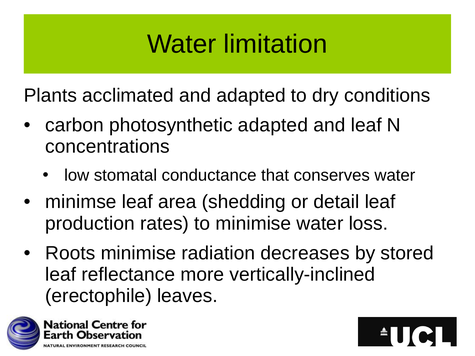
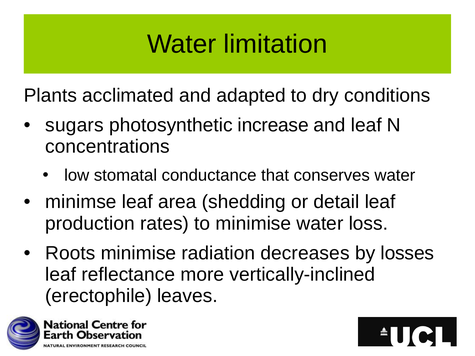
carbon: carbon -> sugars
photosynthetic adapted: adapted -> increase
stored: stored -> losses
